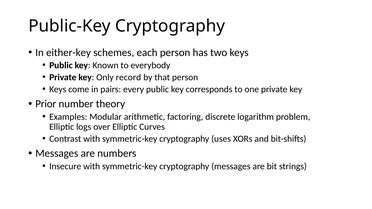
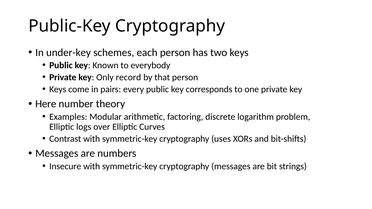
either-key: either-key -> under-key
Prior: Prior -> Here
